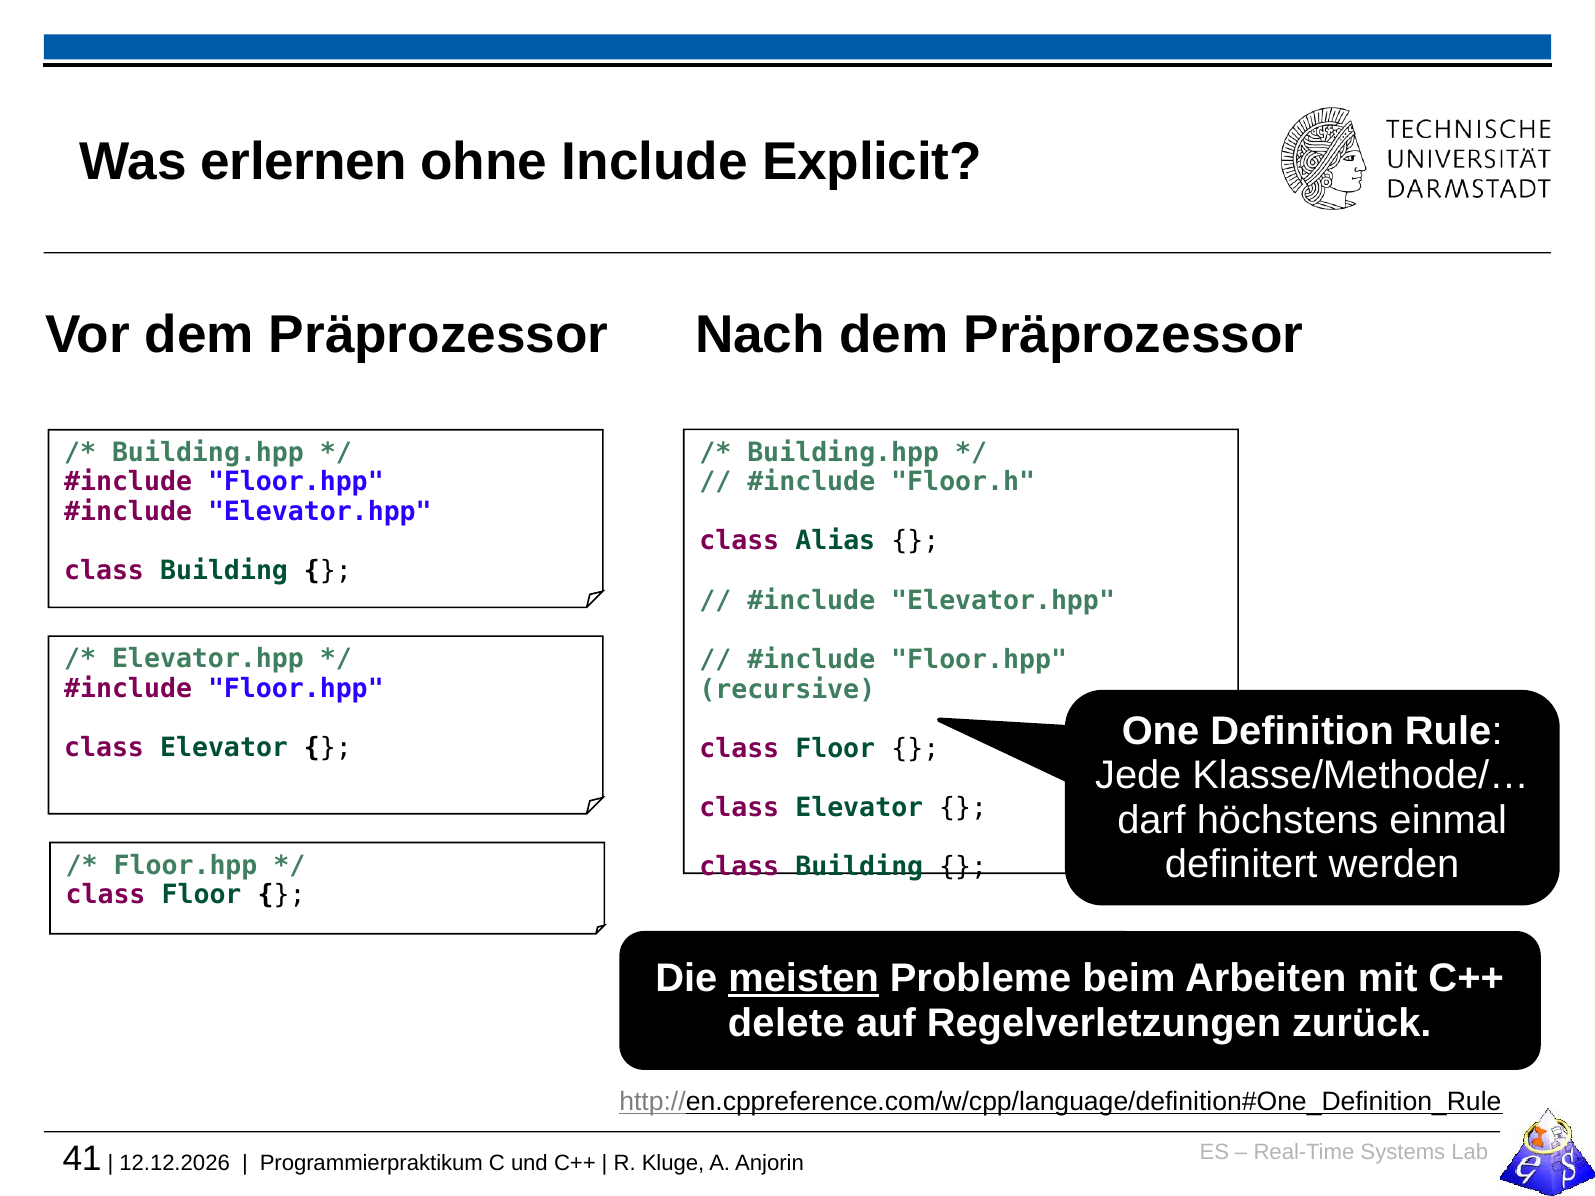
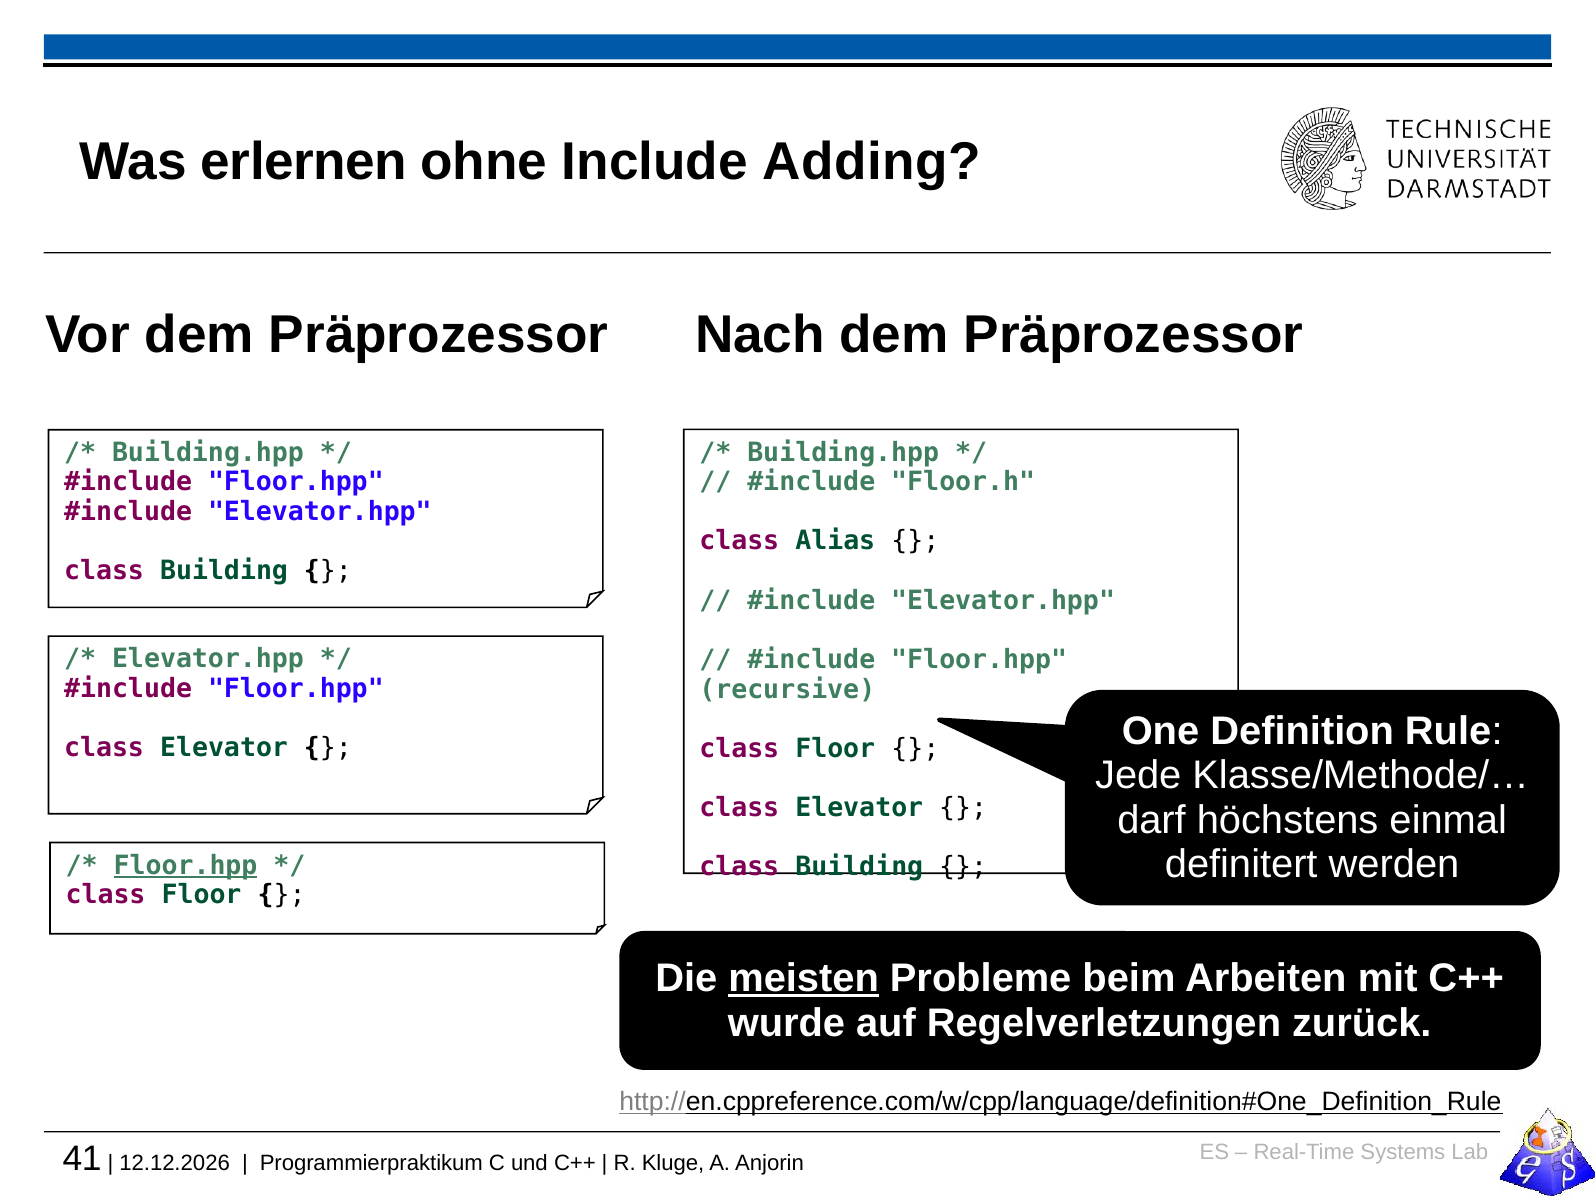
Explicit: Explicit -> Adding
Floor.hpp at (186, 866) underline: none -> present
delete: delete -> wurde
